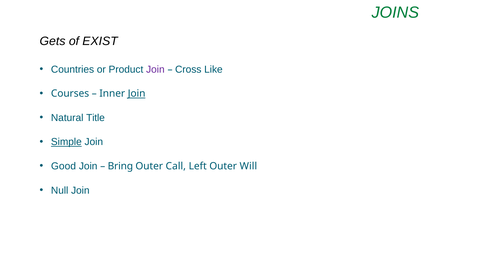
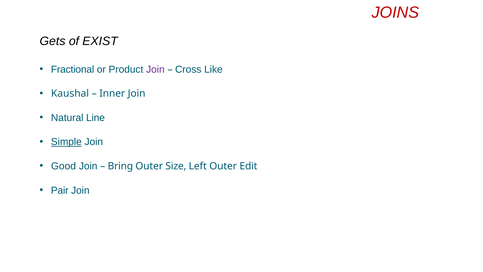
JOINS colour: green -> red
Countries: Countries -> Fractional
Courses: Courses -> Kaushal
Join at (137, 94) underline: present -> none
Title: Title -> Line
Call: Call -> Size
Will: Will -> Edit
Null: Null -> Pair
